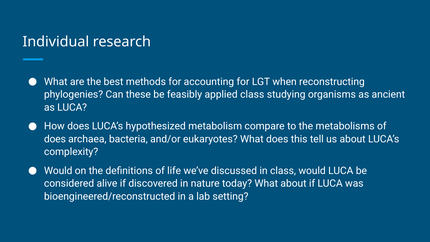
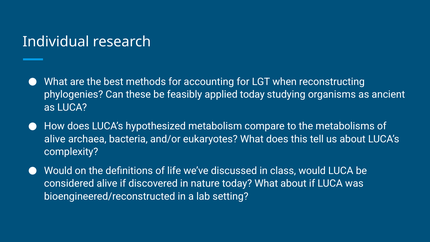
applied class: class -> today
does at (55, 139): does -> alive
